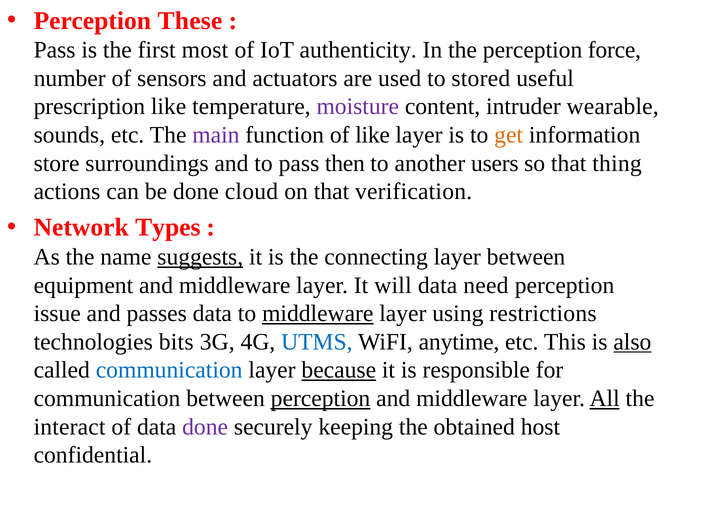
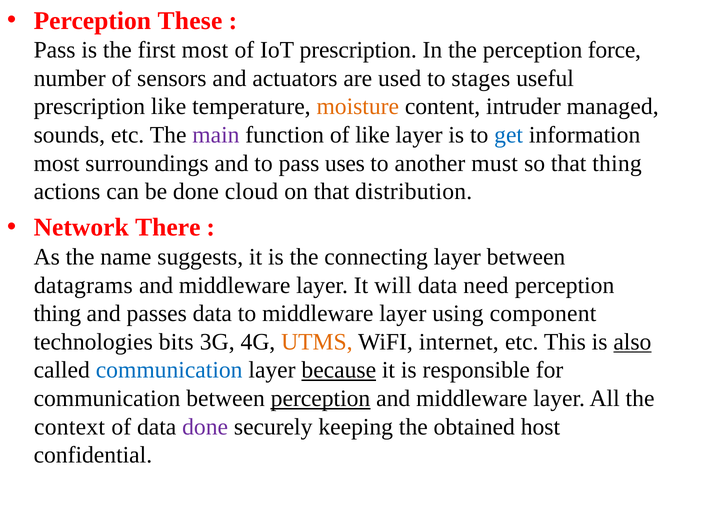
IoT authenticity: authenticity -> prescription
stored: stored -> stages
moisture colour: purple -> orange
wearable: wearable -> managed
get colour: orange -> blue
store at (57, 163): store -> most
then: then -> uses
users: users -> must
verification: verification -> distribution
Types: Types -> There
suggests underline: present -> none
equipment: equipment -> datagrams
issue at (57, 314): issue -> thing
middleware at (318, 314) underline: present -> none
restrictions: restrictions -> component
UTMS colour: blue -> orange
anytime: anytime -> internet
All underline: present -> none
interact: interact -> context
